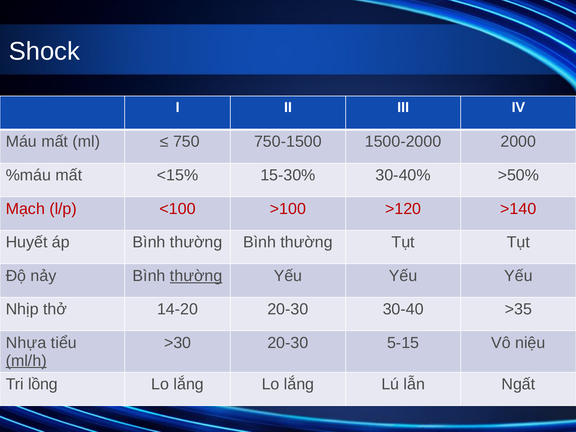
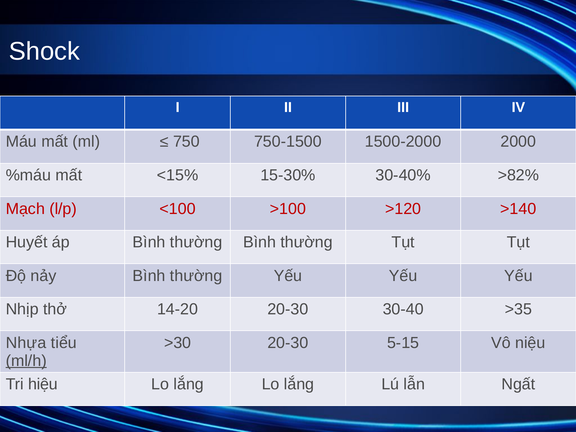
>50%: >50% -> >82%
thường at (196, 276) underline: present -> none
lồng: lồng -> hiệu
